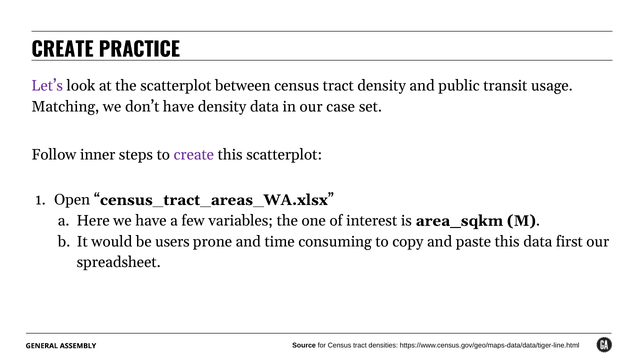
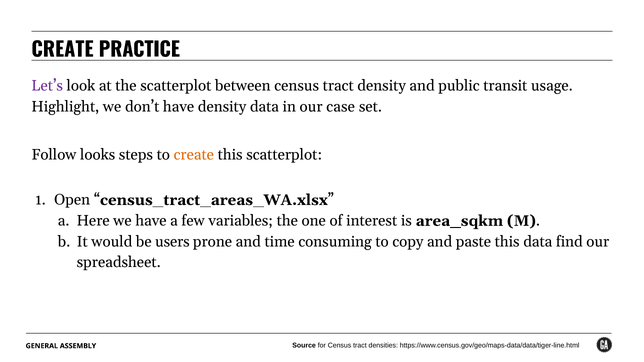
Matching: Matching -> Highlight
inner: inner -> looks
create at (194, 155) colour: purple -> orange
first: first -> find
